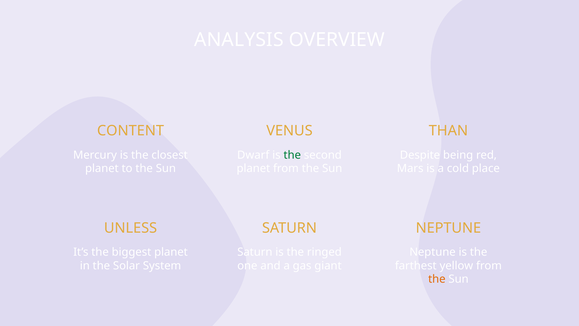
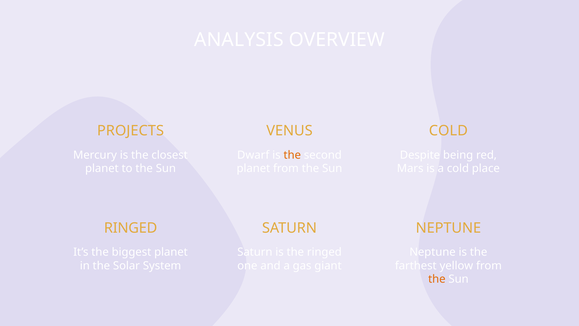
CONTENT: CONTENT -> PROJECTS
THAN at (448, 131): THAN -> COLD
the at (292, 155) colour: green -> orange
UNLESS at (131, 228): UNLESS -> RINGED
